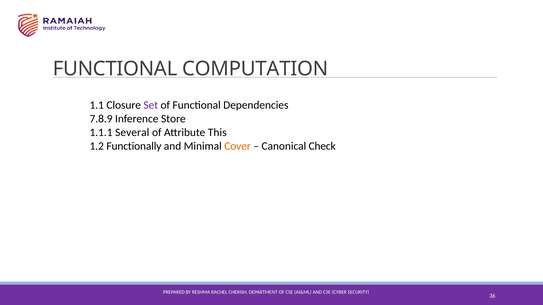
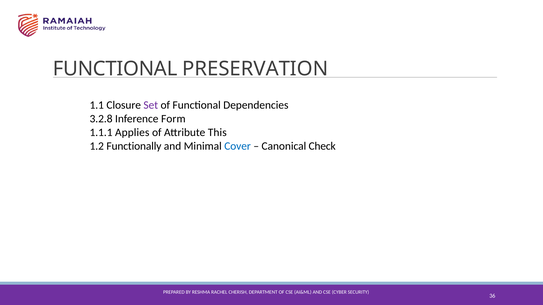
COMPUTATION: COMPUTATION -> PRESERVATION
7.8.9: 7.8.9 -> 3.2.8
Store: Store -> Form
Several: Several -> Applies
Cover colour: orange -> blue
